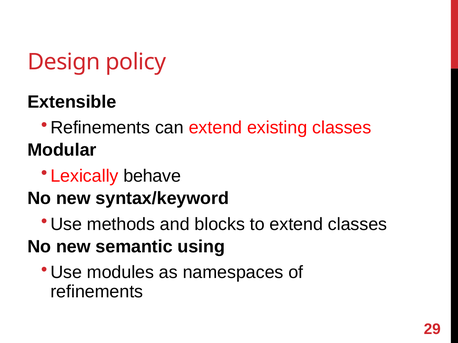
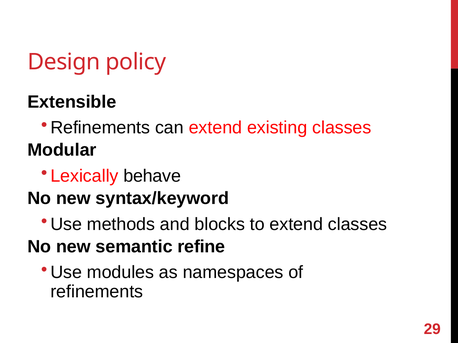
using: using -> refine
